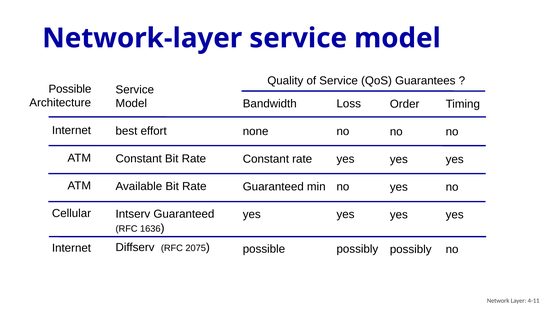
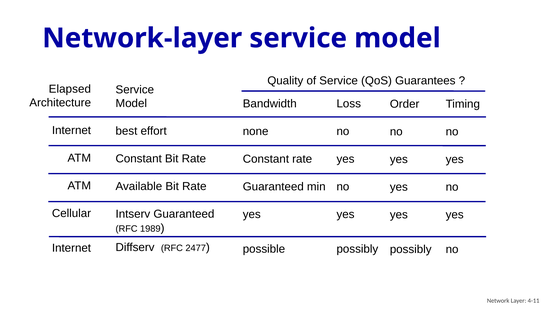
Possible at (70, 89): Possible -> Elapsed
1636: 1636 -> 1989
2075: 2075 -> 2477
